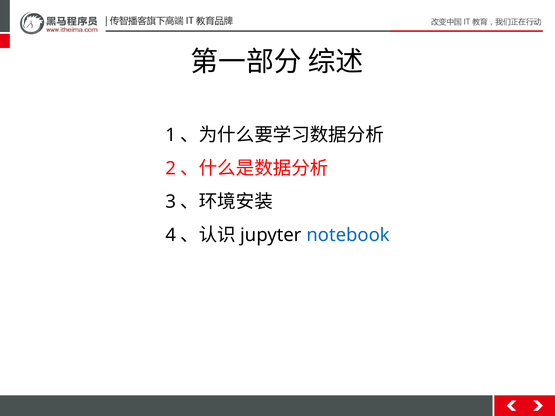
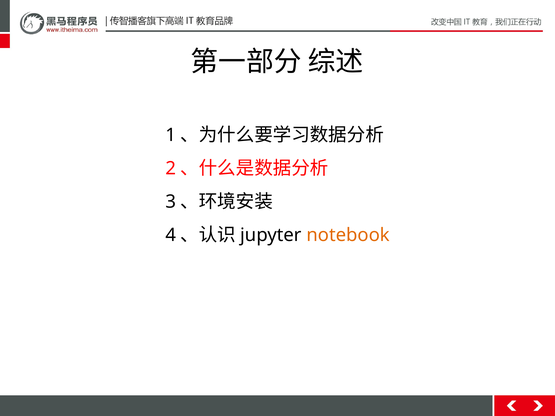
notebook colour: blue -> orange
